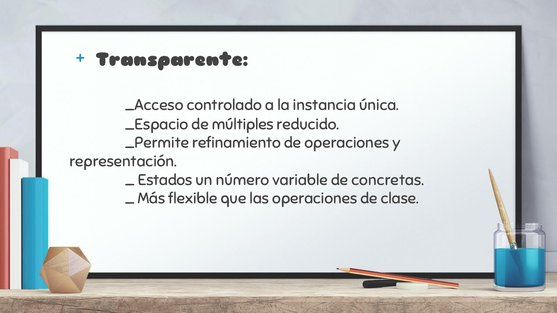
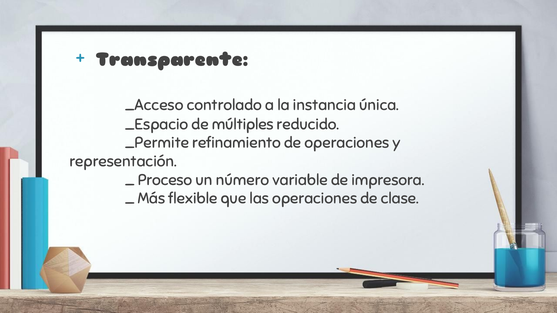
Estados: Estados -> Proceso
concretas: concretas -> impresora
